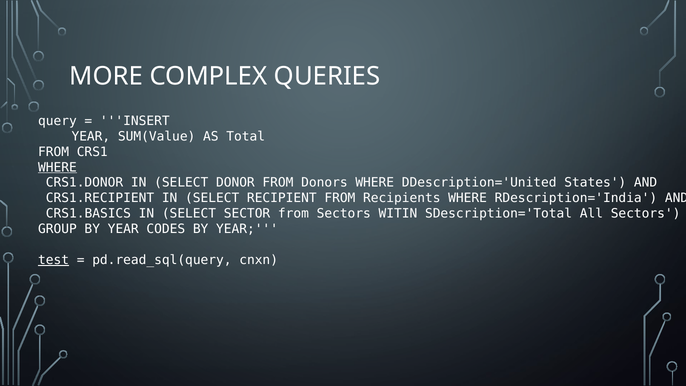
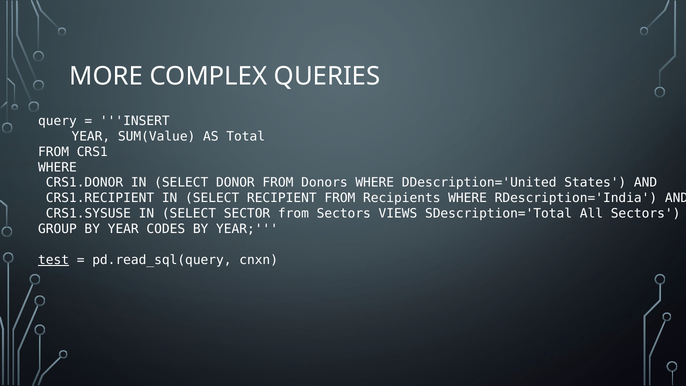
WHERE at (57, 167) underline: present -> none
CRS1.BASICS: CRS1.BASICS -> CRS1.SYSUSE
WITIN: WITIN -> VIEWS
